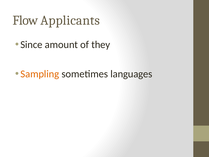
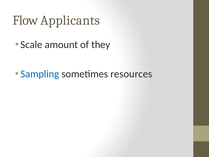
Since: Since -> Scale
Sampling colour: orange -> blue
languages: languages -> resources
